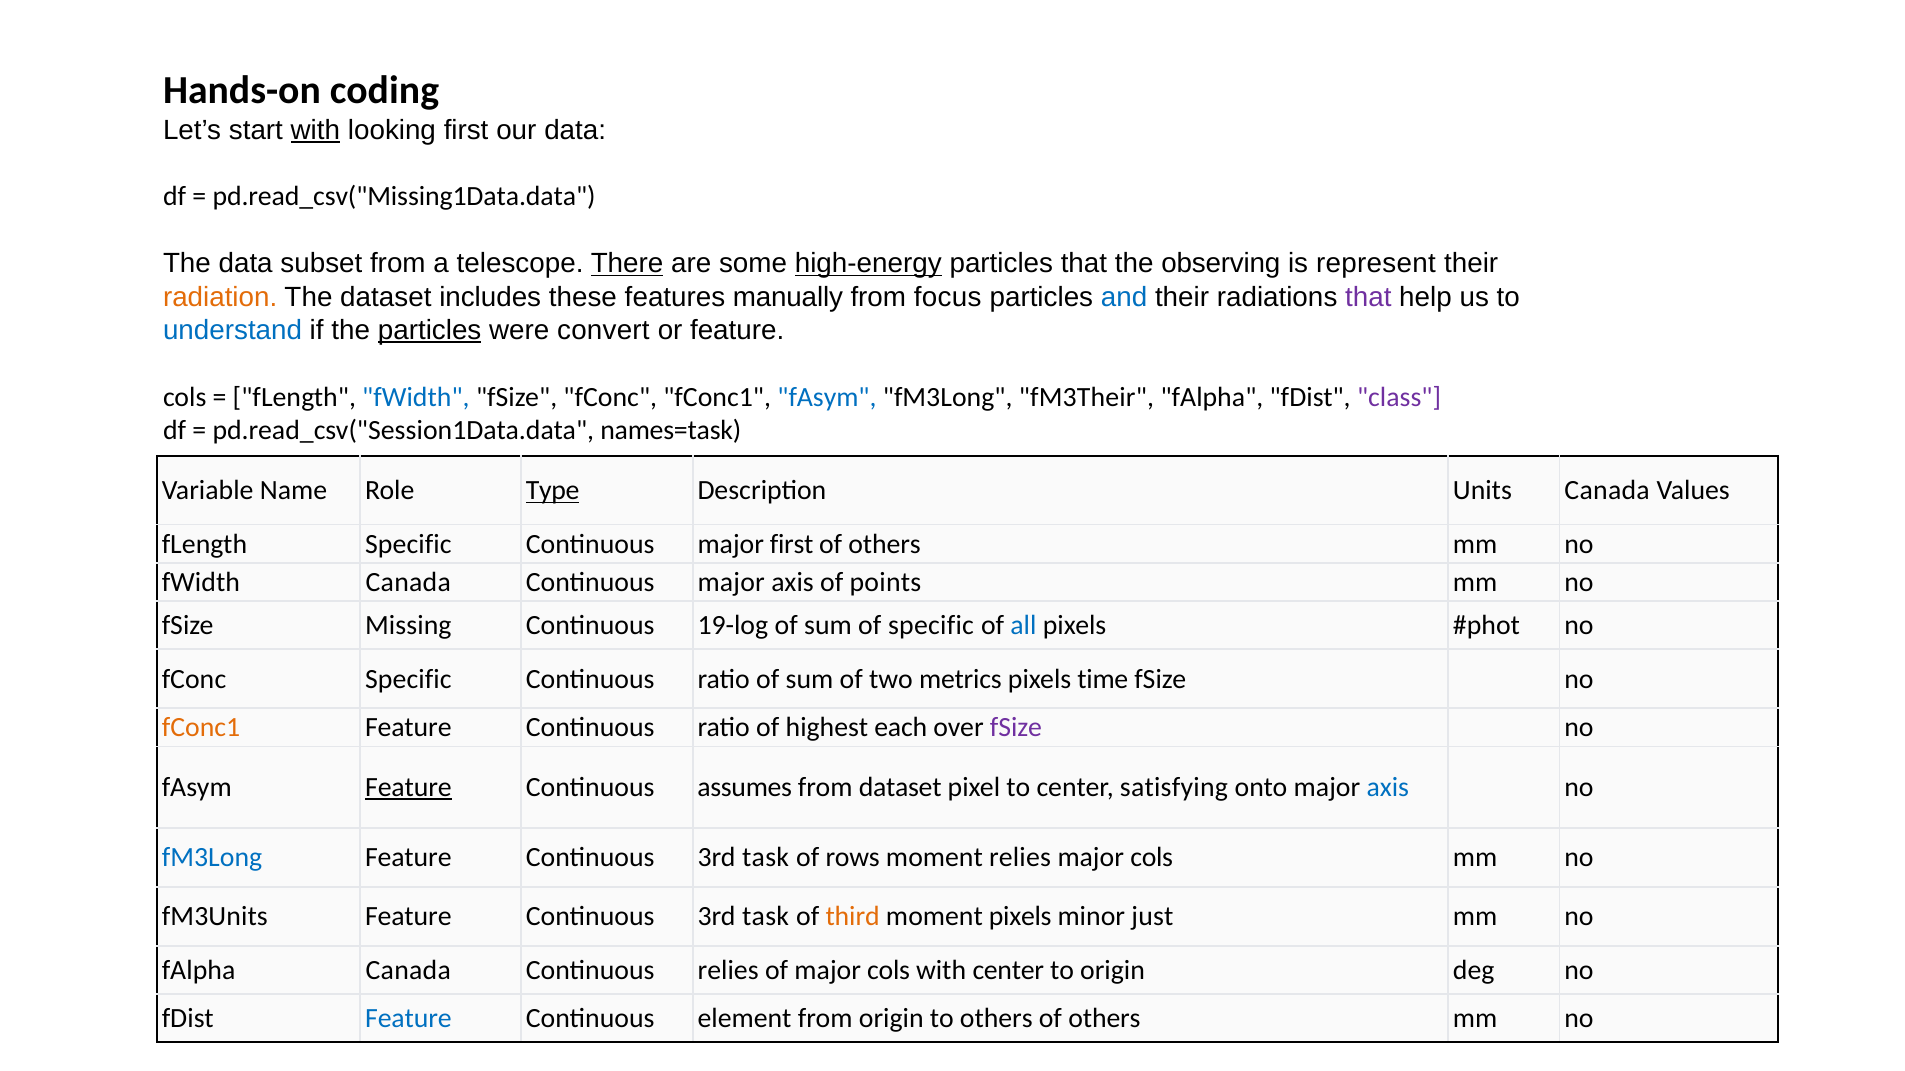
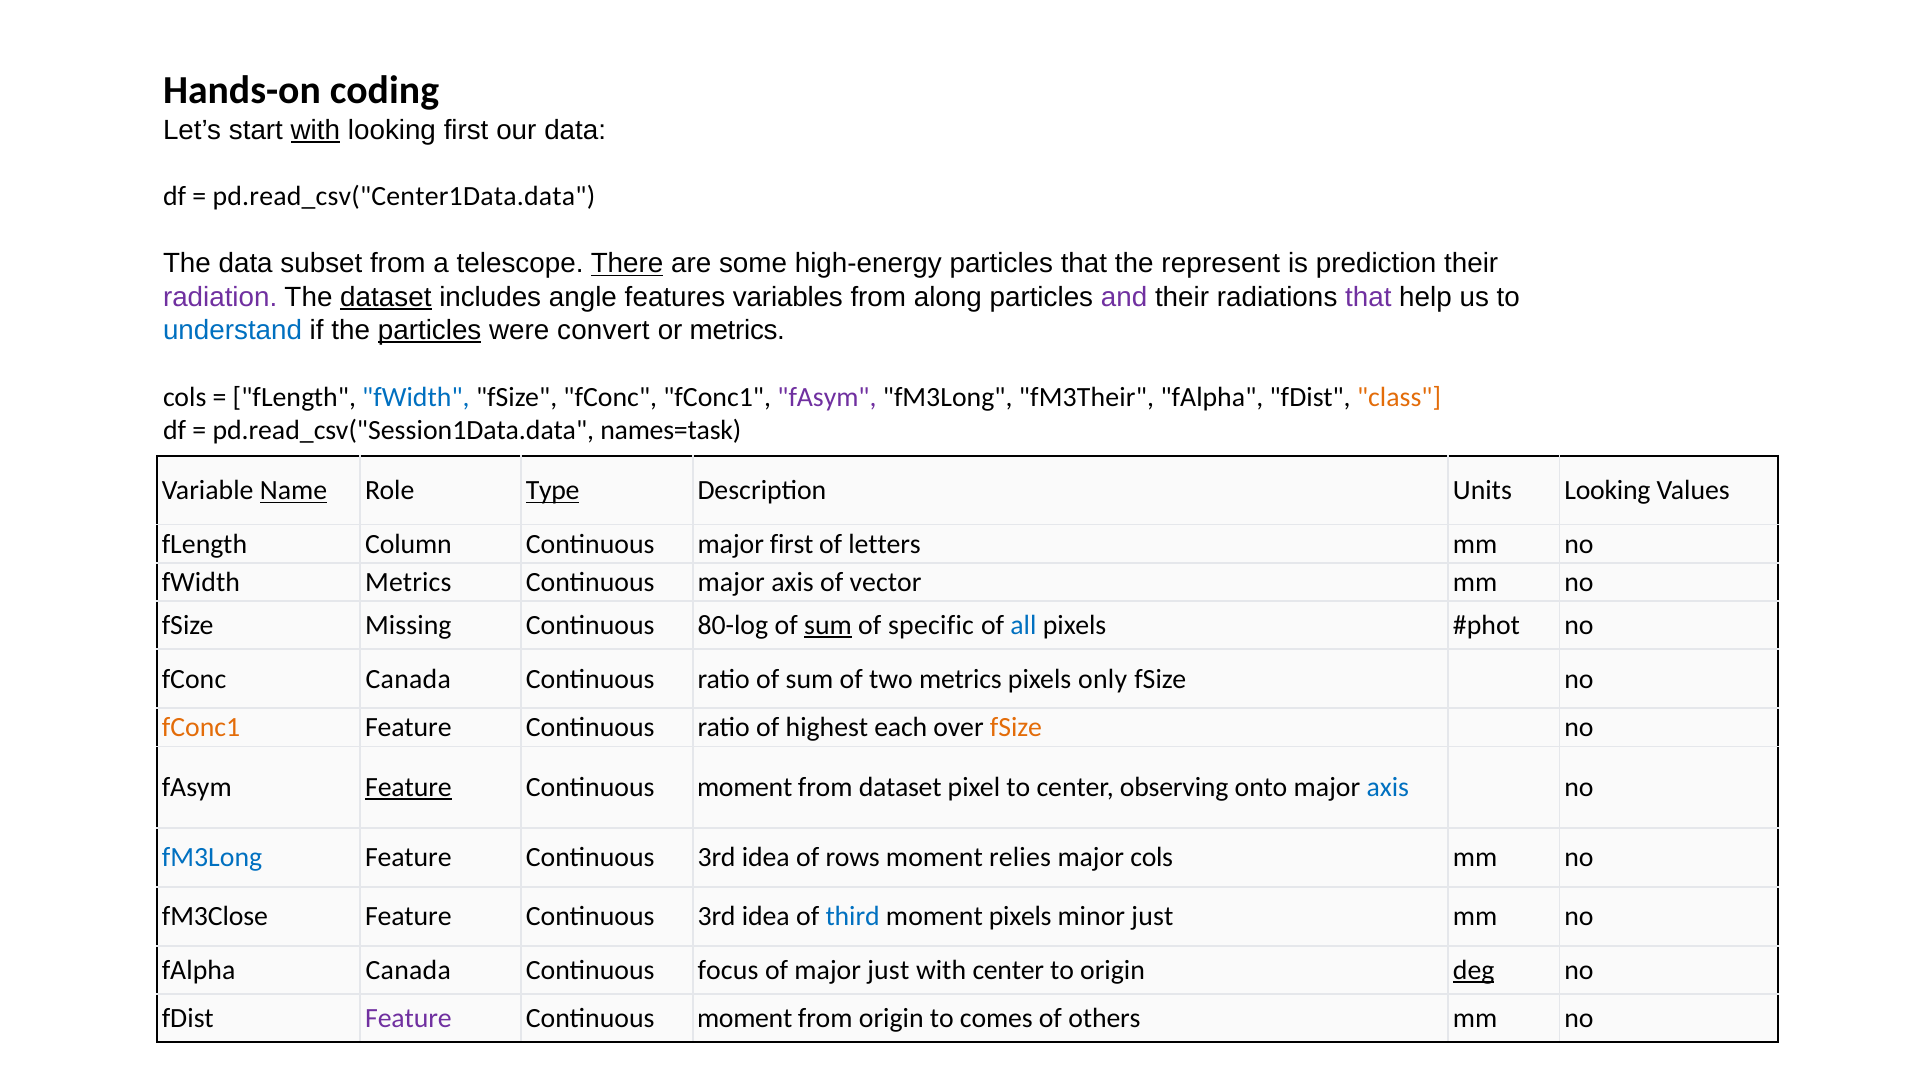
pd.read_csv("Missing1Data.data: pd.read_csv("Missing1Data.data -> pd.read_csv("Center1Data.data
high-energy underline: present -> none
observing: observing -> represent
represent: represent -> prediction
radiation colour: orange -> purple
dataset at (386, 297) underline: none -> present
these: these -> angle
manually: manually -> variables
focus: focus -> along
and colour: blue -> purple
or feature: feature -> metrics
fAsym at (827, 397) colour: blue -> purple
class colour: purple -> orange
Name underline: none -> present
Units Canada: Canada -> Looking
fLength Specific: Specific -> Column
others at (885, 544): others -> letters
fWidth Canada: Canada -> Metrics
points: points -> vector
19-log: 19-log -> 80-log
sum at (828, 626) underline: none -> present
fConc Specific: Specific -> Canada
time: time -> only
fSize at (1016, 728) colour: purple -> orange
assumes at (745, 788): assumes -> moment
satisfying: satisfying -> observing
task at (766, 858): task -> idea
fM3Units: fM3Units -> fM3Close
task at (766, 917): task -> idea
third colour: orange -> blue
Continuous relies: relies -> focus
of major cols: cols -> just
deg underline: none -> present
Feature at (408, 1019) colour: blue -> purple
element at (745, 1019): element -> moment
to others: others -> comes
